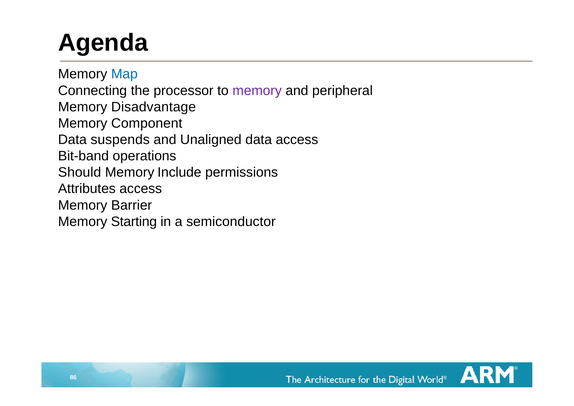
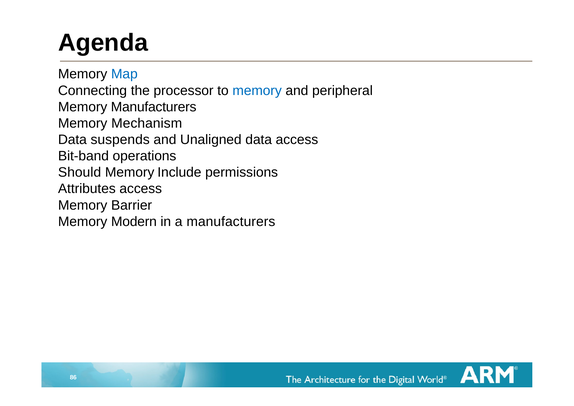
memory at (257, 90) colour: purple -> blue
Memory Disadvantage: Disadvantage -> Manufacturers
Component: Component -> Mechanism
Starting: Starting -> Modern
a semiconductor: semiconductor -> manufacturers
